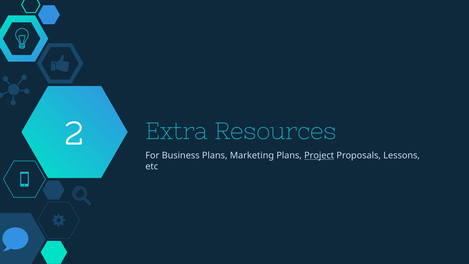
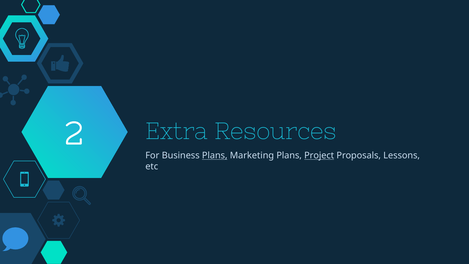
Plans at (215, 155) underline: none -> present
